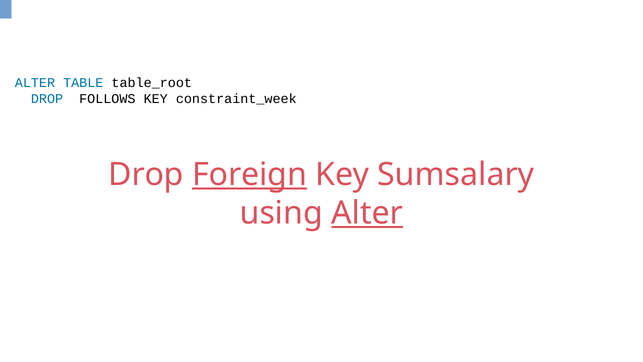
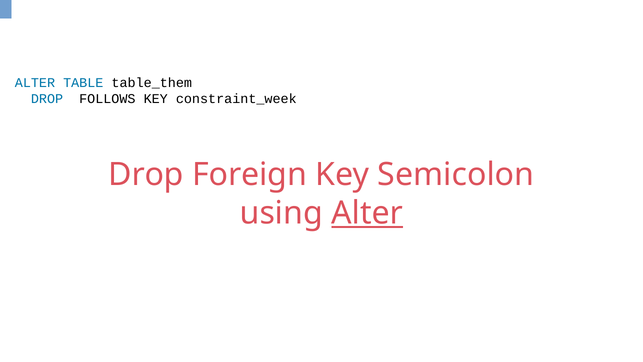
table_root: table_root -> table_them
Foreign underline: present -> none
Sumsalary: Sumsalary -> Semicolon
